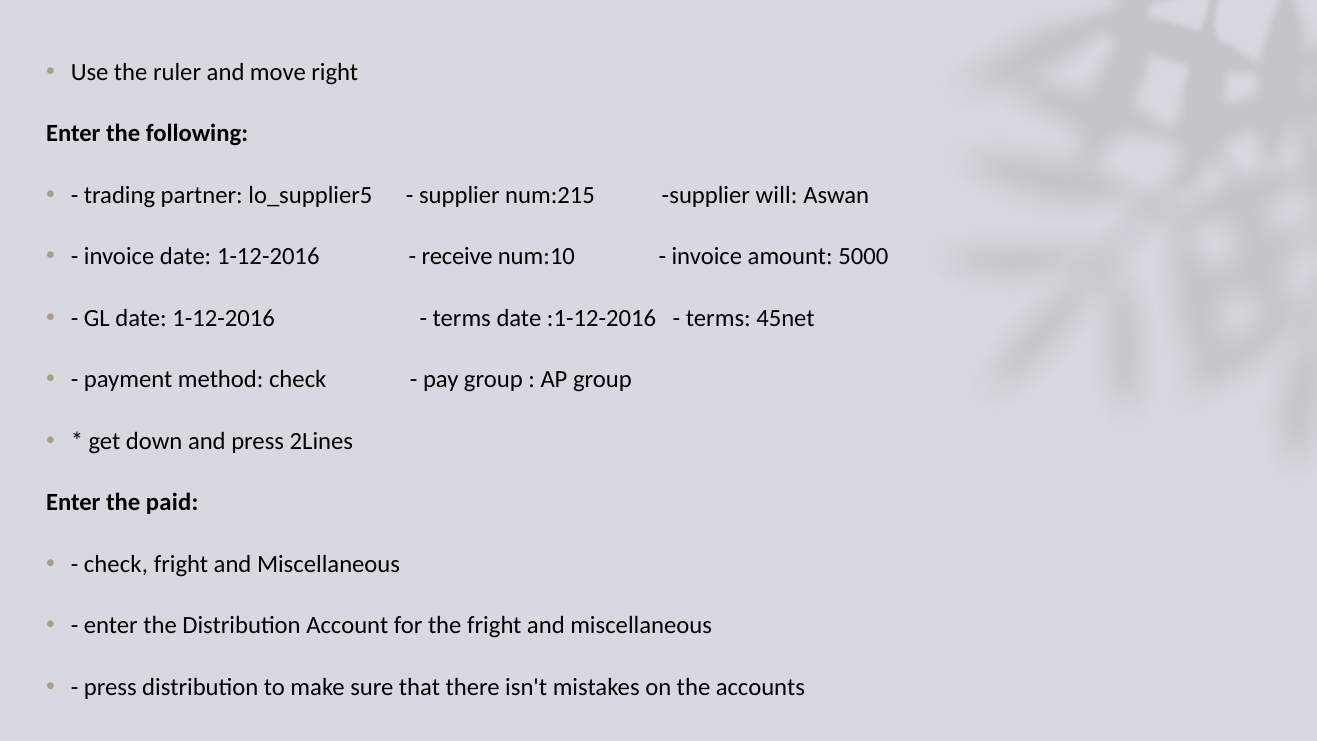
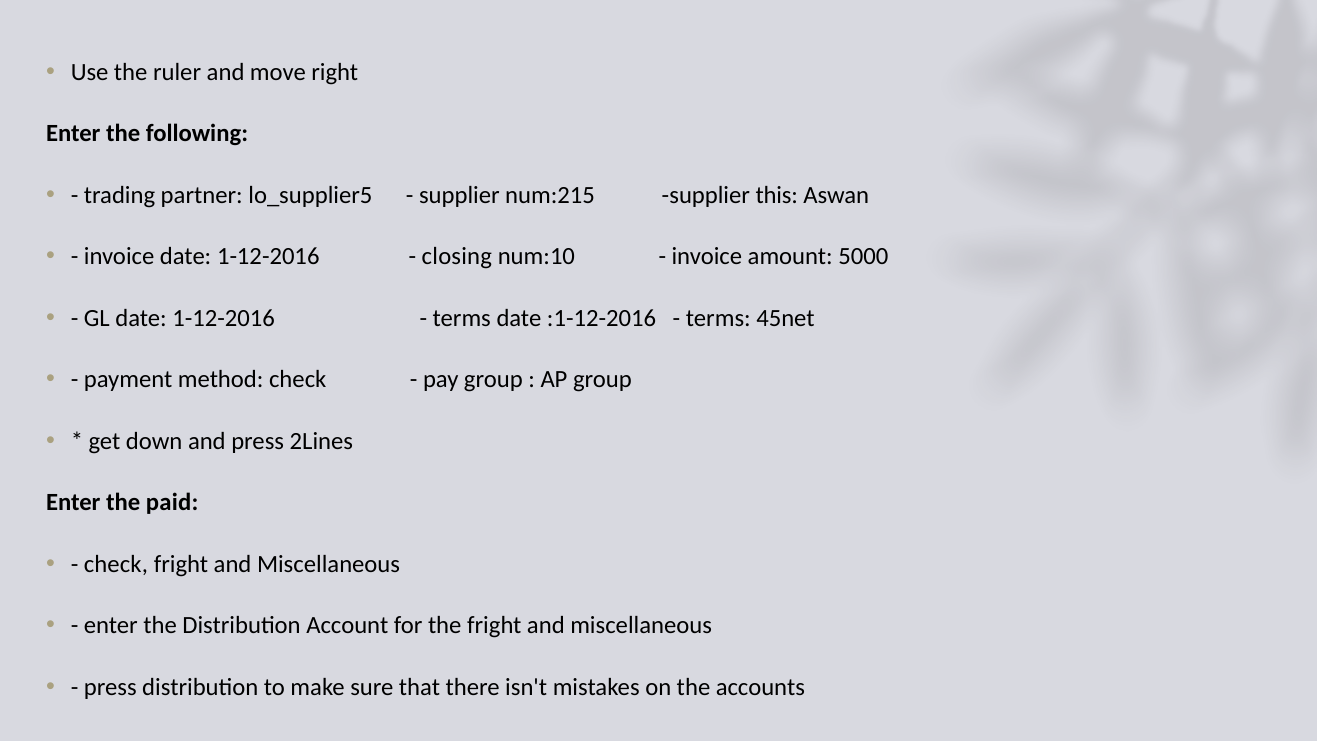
will: will -> this
receive: receive -> closing
